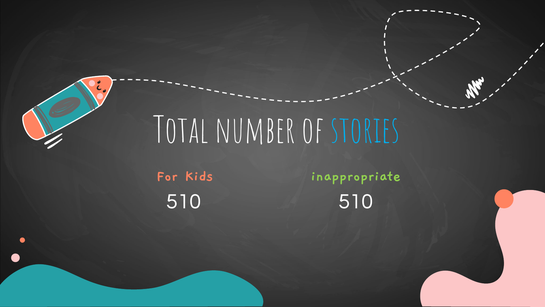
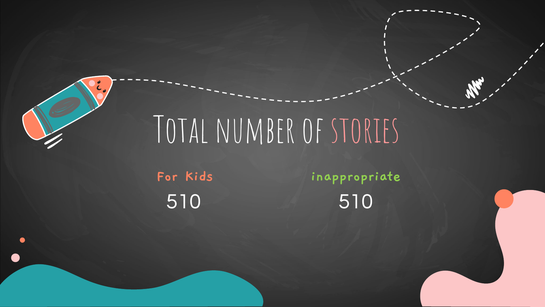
stories colour: light blue -> pink
